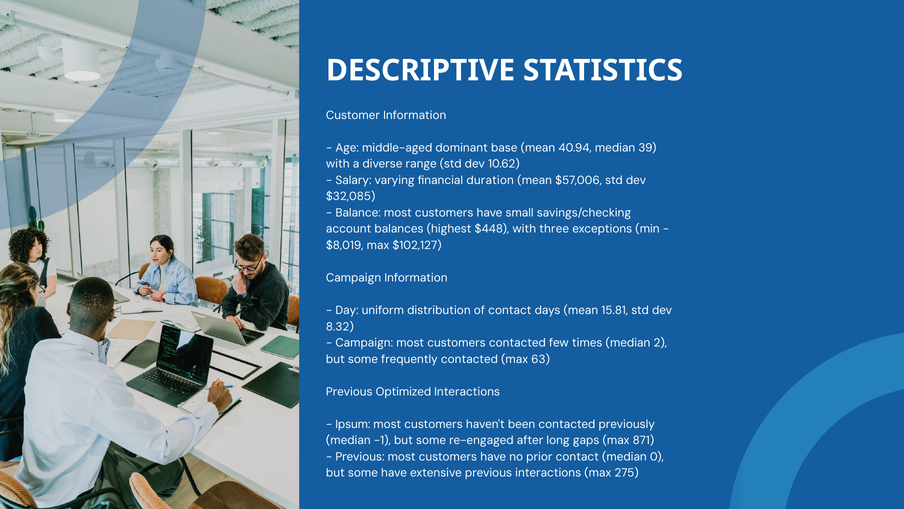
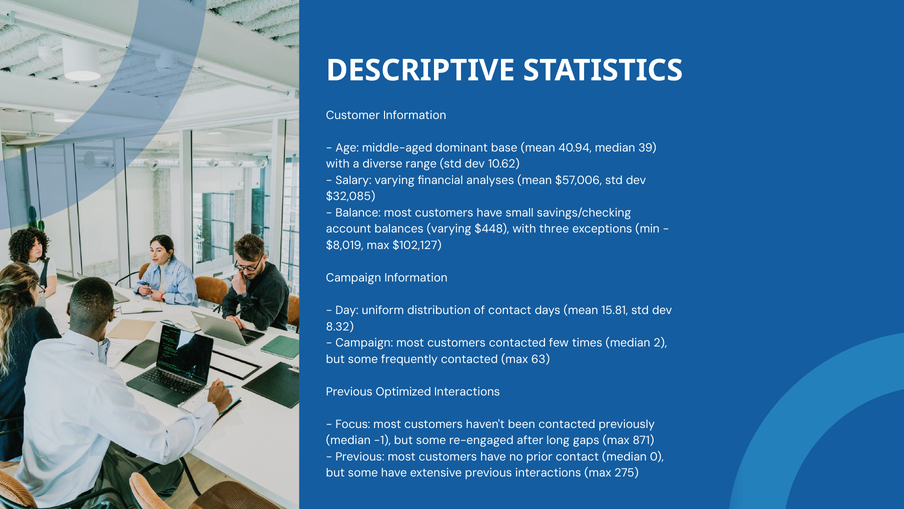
duration: duration -> analyses
balances highest: highest -> varying
Ipsum: Ipsum -> Focus
